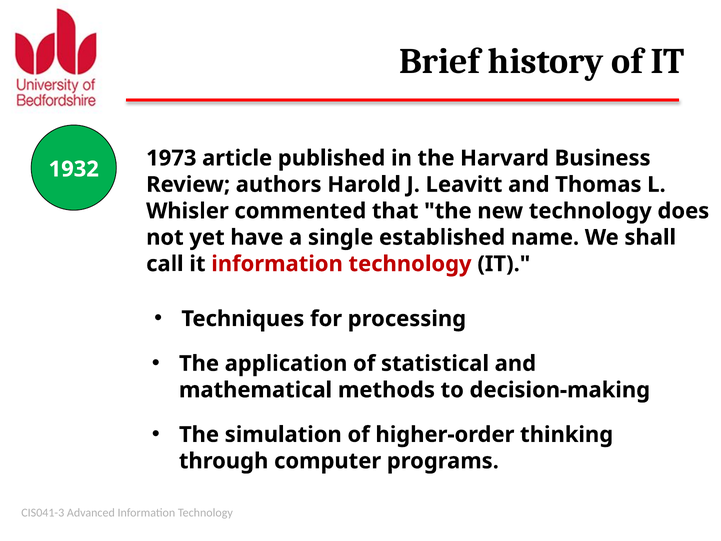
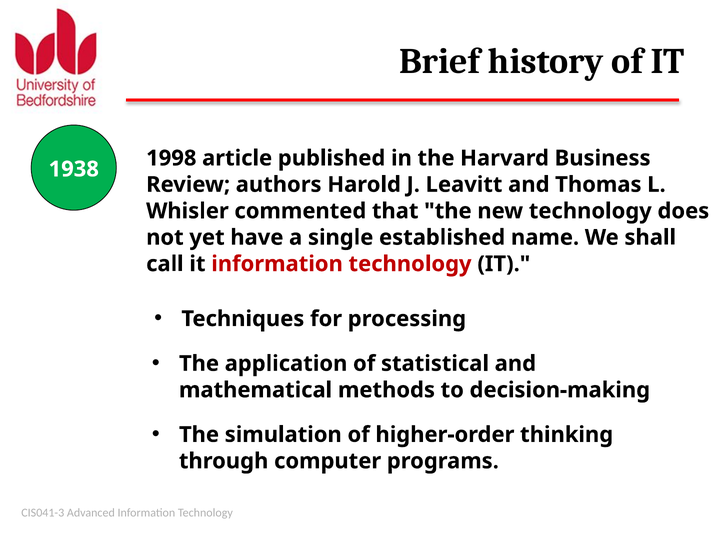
1973: 1973 -> 1998
1932: 1932 -> 1938
